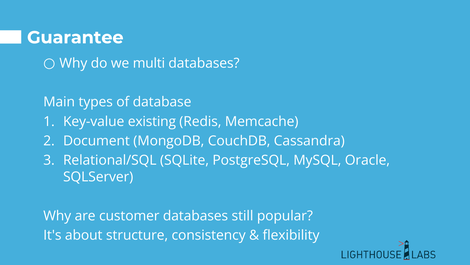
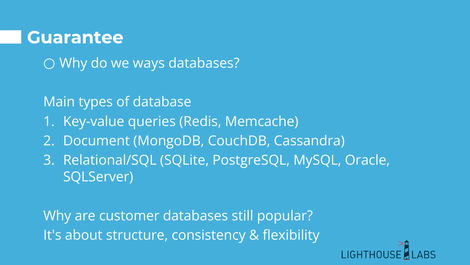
multi: multi -> ways
existing: existing -> queries
